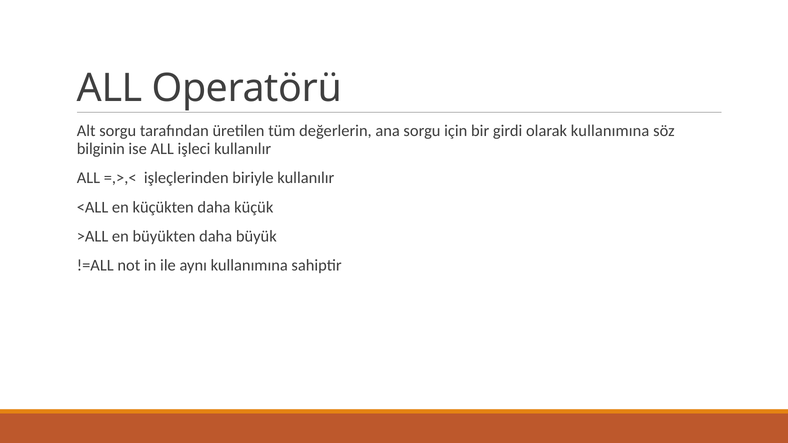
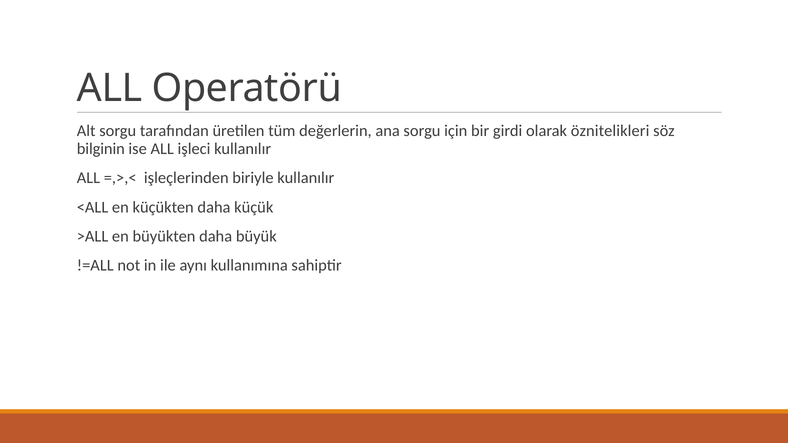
olarak kullanımına: kullanımına -> öznitelikleri
